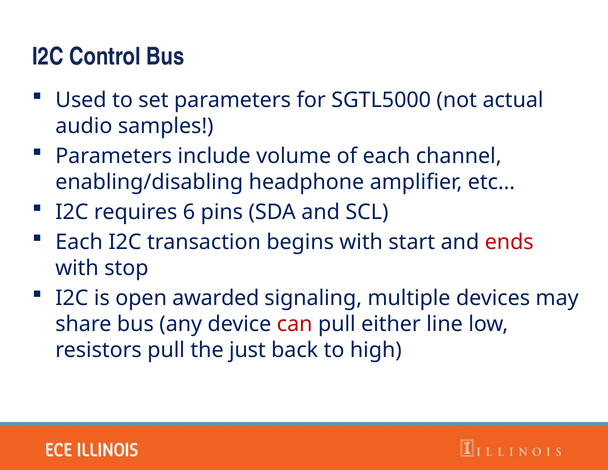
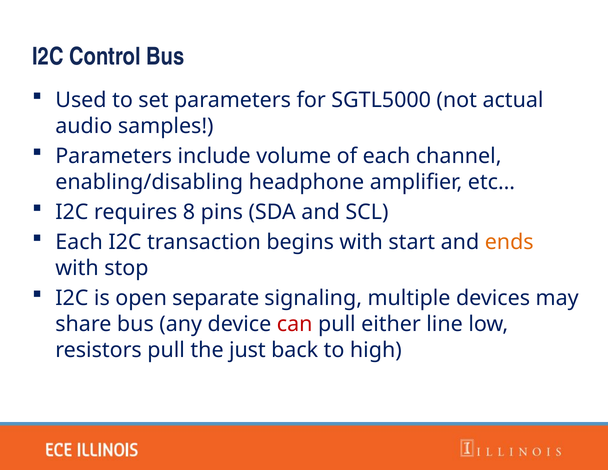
6: 6 -> 8
ends colour: red -> orange
awarded: awarded -> separate
